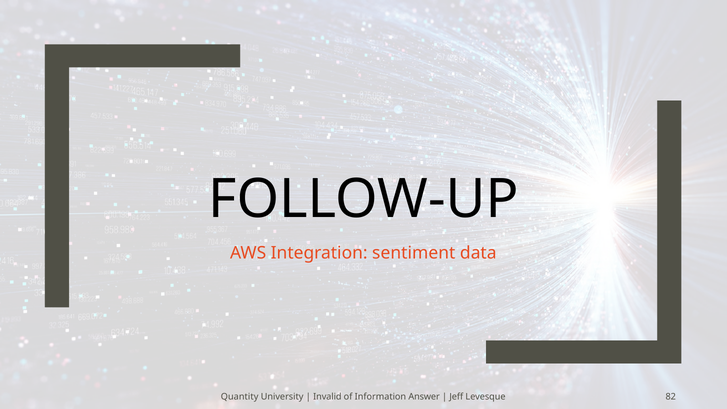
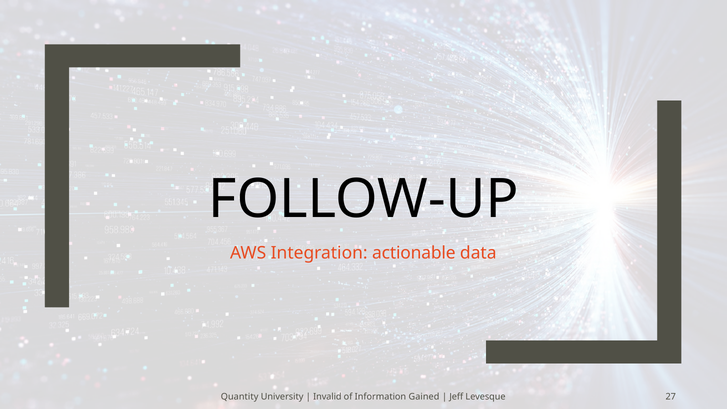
sentiment: sentiment -> actionable
Answer: Answer -> Gained
82: 82 -> 27
